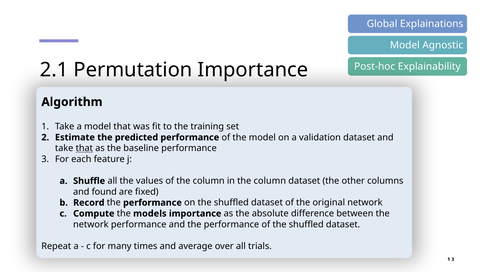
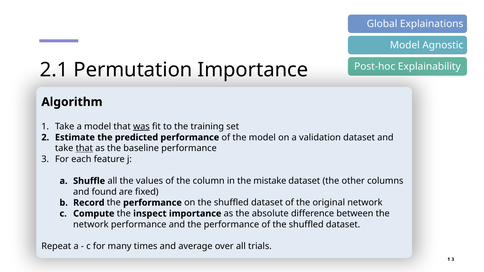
was underline: none -> present
in the column: column -> mistake
models: models -> inspect
